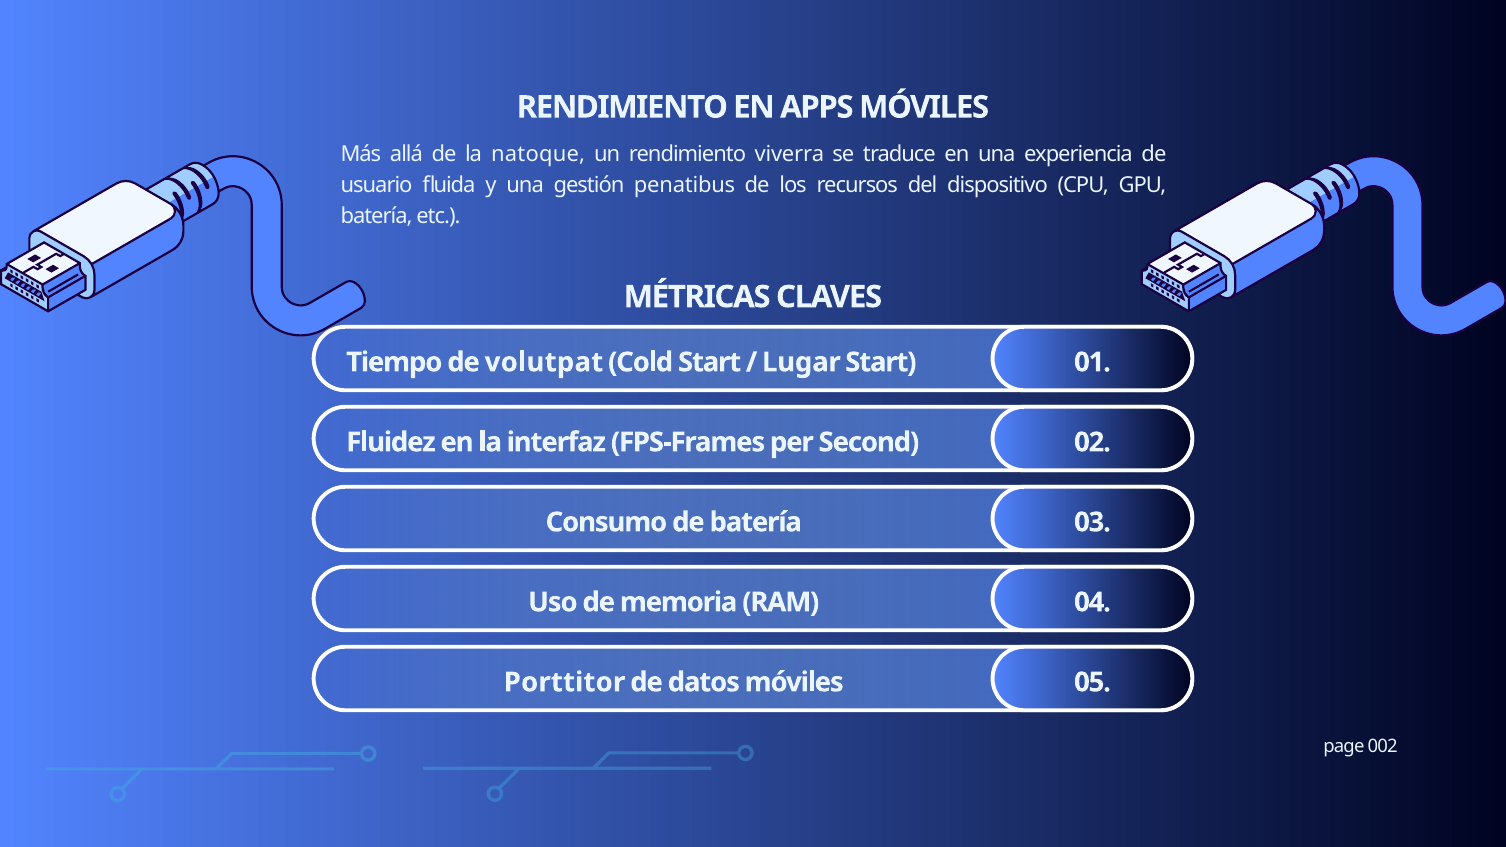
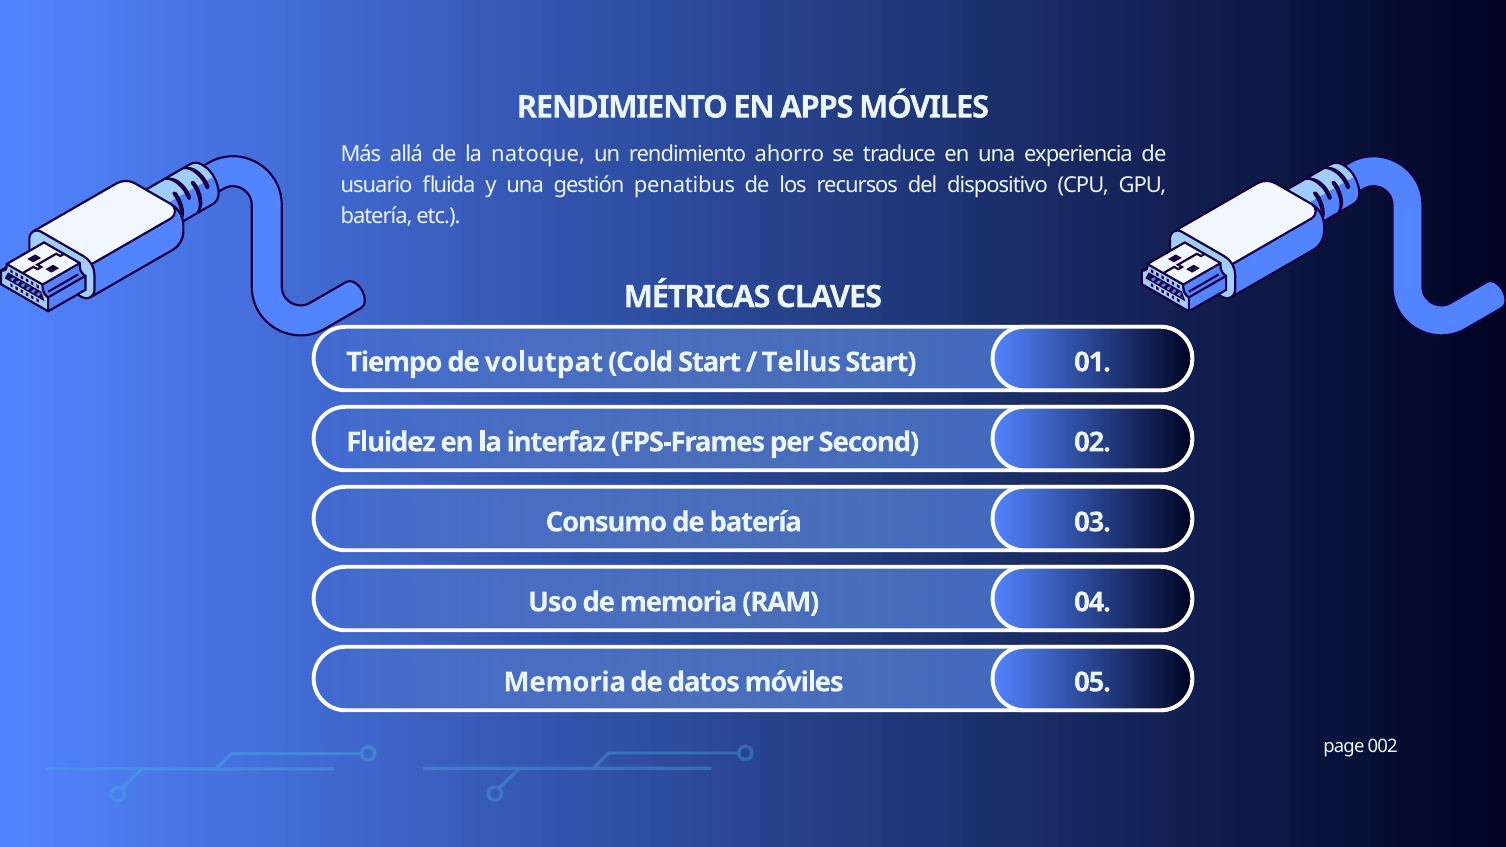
viverra: viverra -> ahorro
Lugar: Lugar -> Tellus
Porttitor at (565, 682): Porttitor -> Memoria
